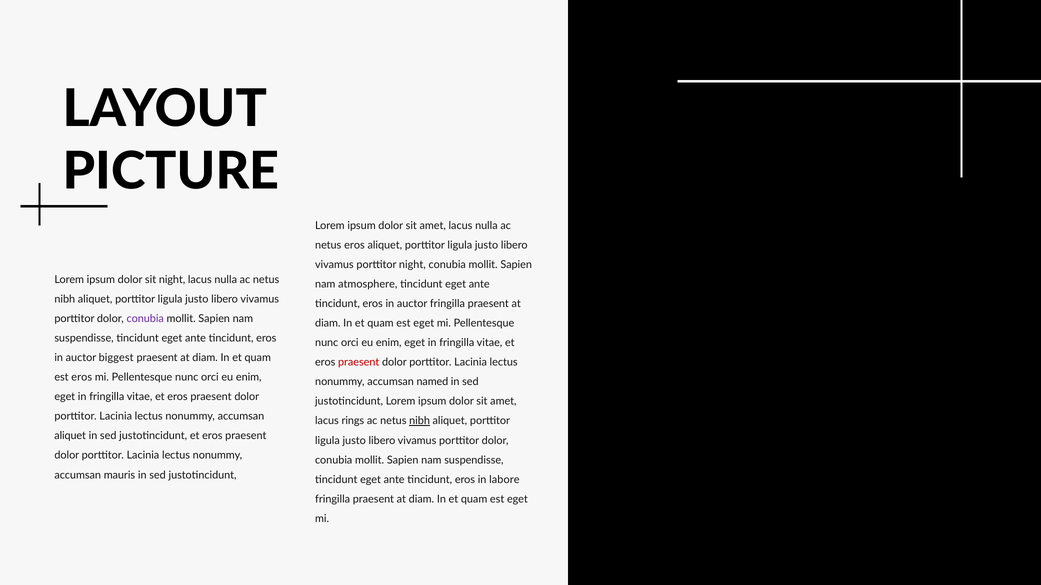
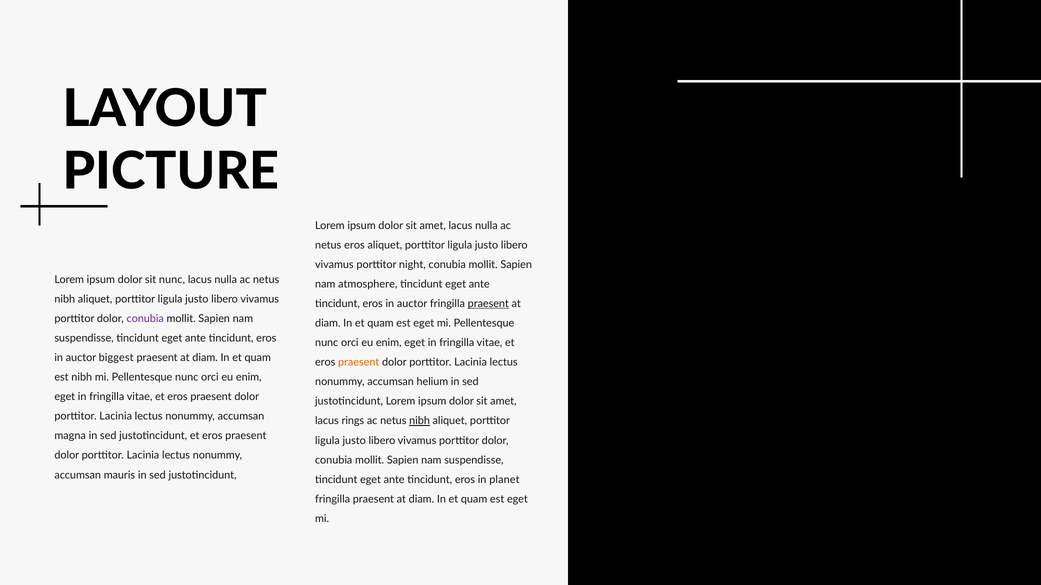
sit night: night -> nunc
praesent at (488, 304) underline: none -> present
praesent at (359, 363) colour: red -> orange
est eros: eros -> nibh
named: named -> helium
aliquet at (70, 436): aliquet -> magna
labore: labore -> planet
